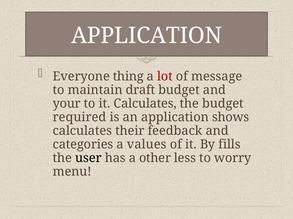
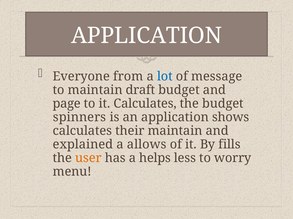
thing: thing -> from
lot colour: red -> blue
your: your -> page
required: required -> spinners
their feedback: feedback -> maintain
categories: categories -> explained
values: values -> allows
user colour: black -> orange
other: other -> helps
